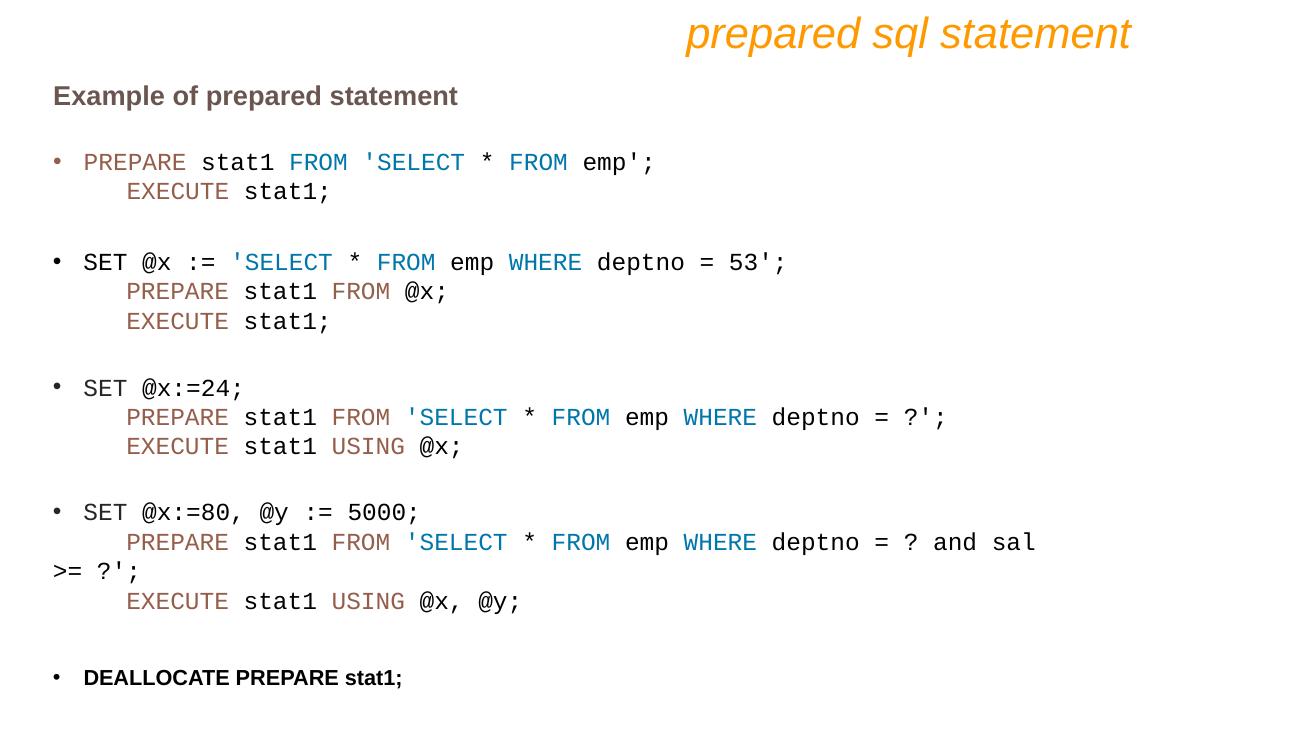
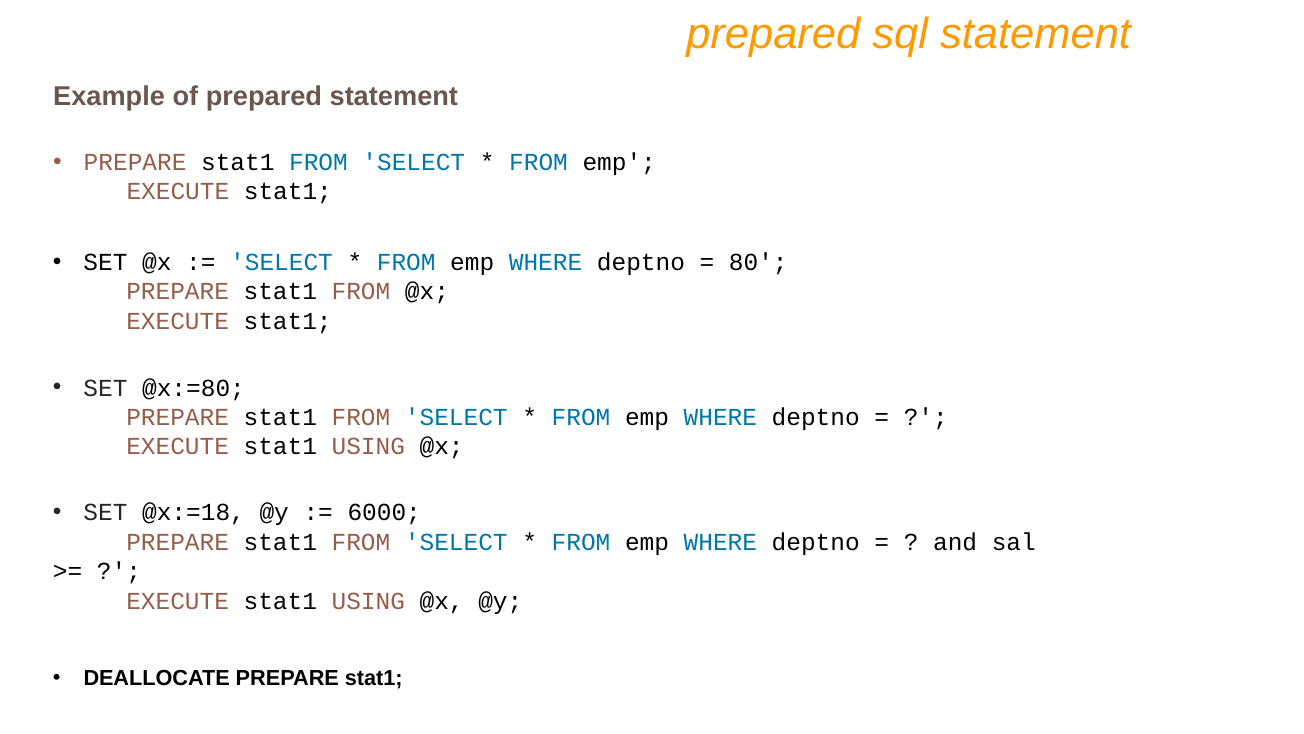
53: 53 -> 80
@x:=24: @x:=24 -> @x:=80
@x:=80: @x:=80 -> @x:=18
5000: 5000 -> 6000
